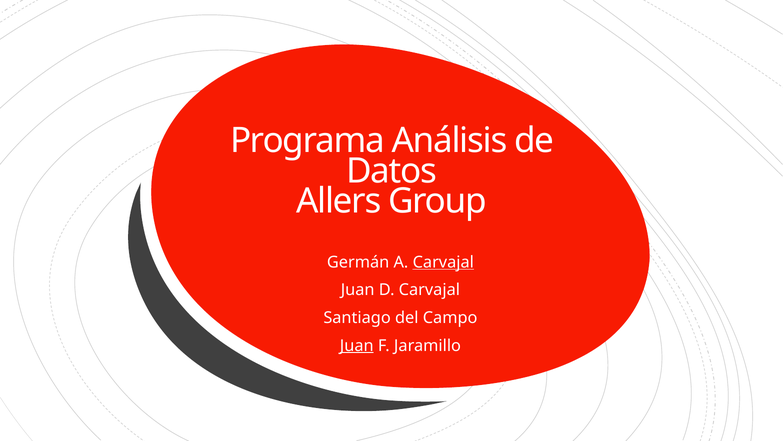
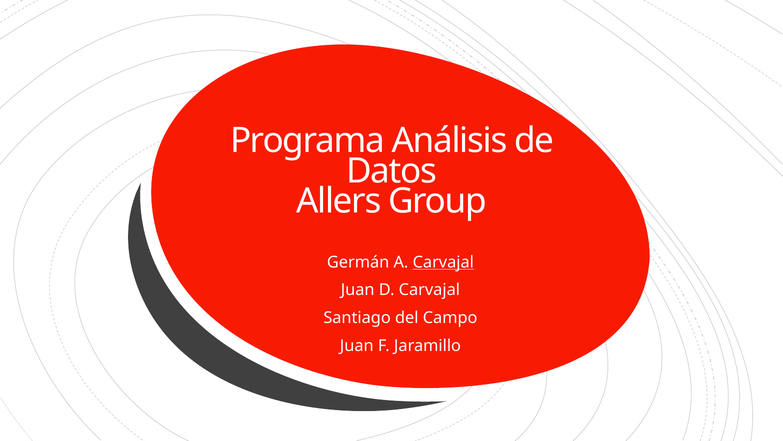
Juan at (357, 345) underline: present -> none
